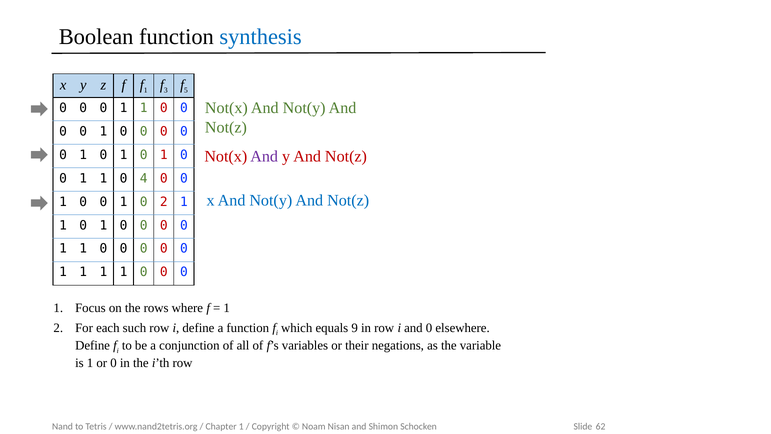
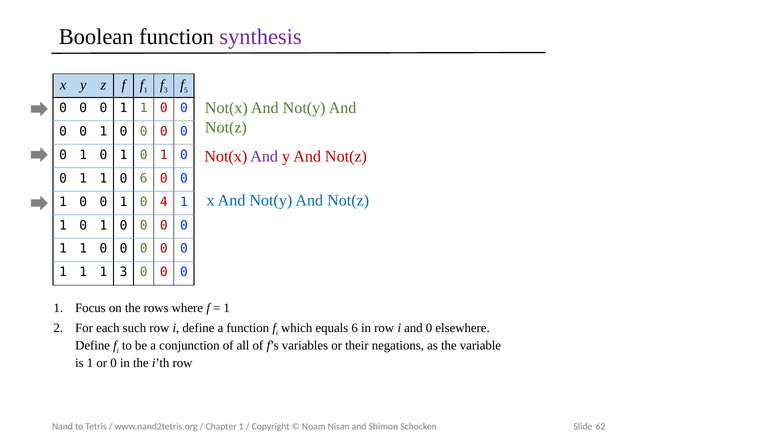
synthesis colour: blue -> purple
0 4: 4 -> 6
0 2: 2 -> 4
1 1 1 1: 1 -> 3
equals 9: 9 -> 6
